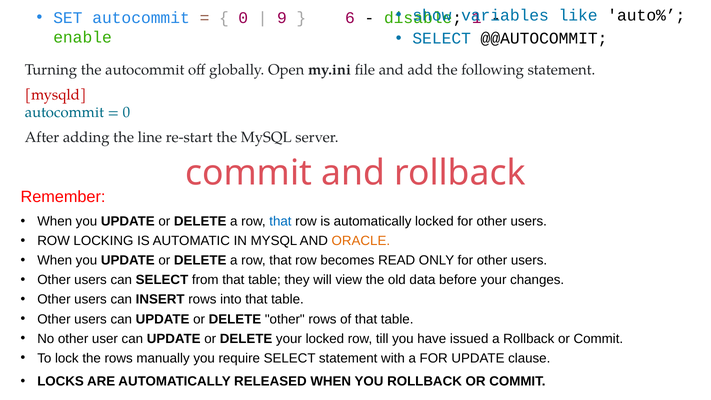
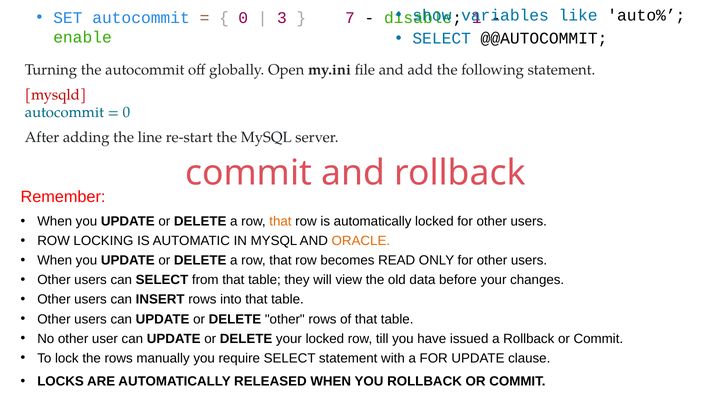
9: 9 -> 3
6: 6 -> 7
that at (280, 221) colour: blue -> orange
